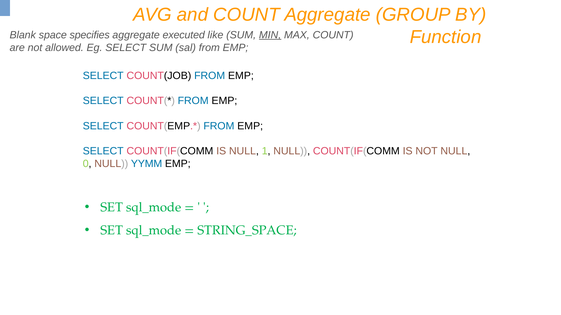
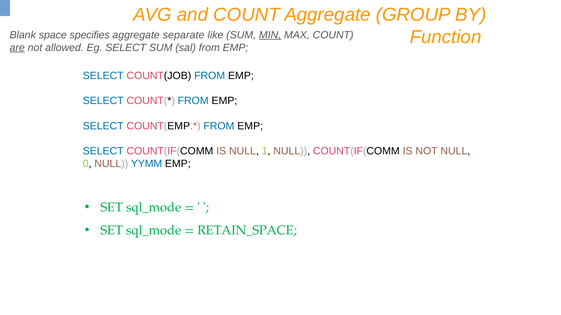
executed: executed -> separate
are underline: none -> present
STRING_SPACE: STRING_SPACE -> RETAIN_SPACE
